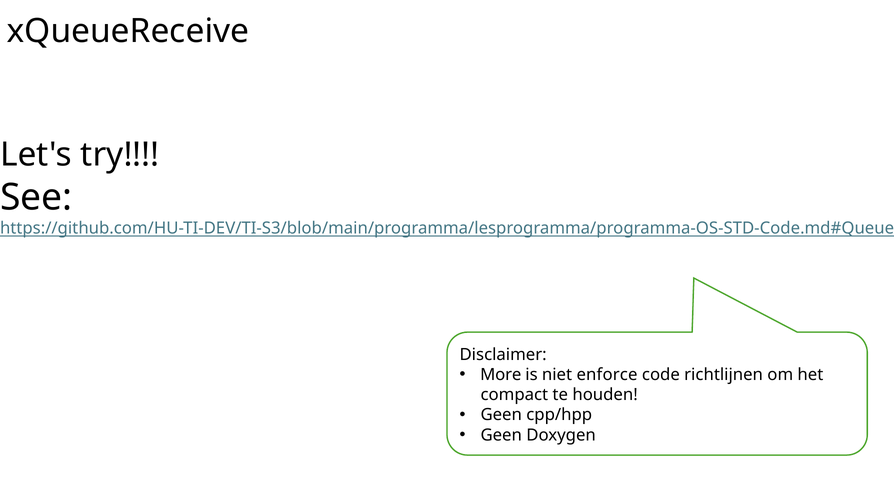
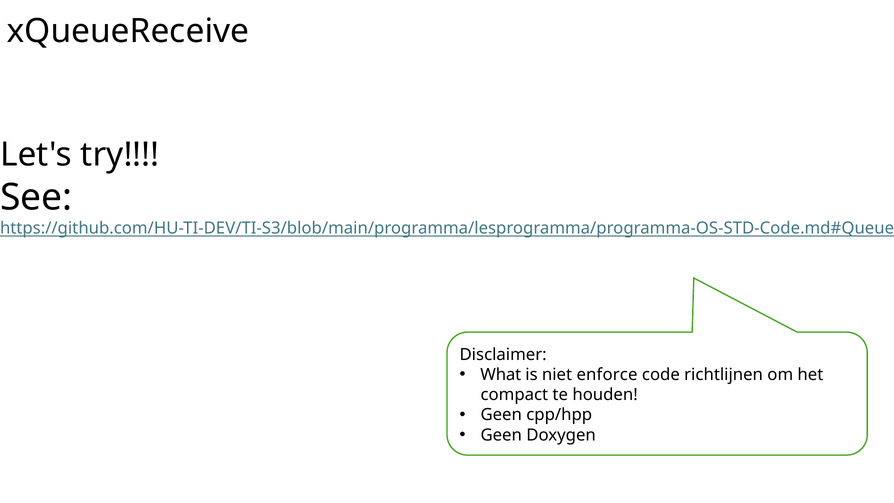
More: More -> What
